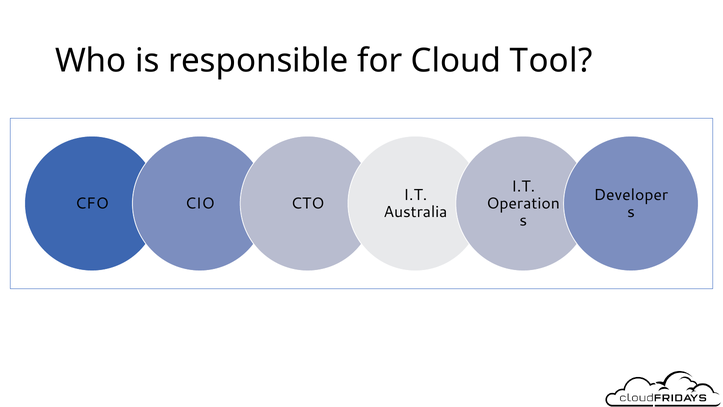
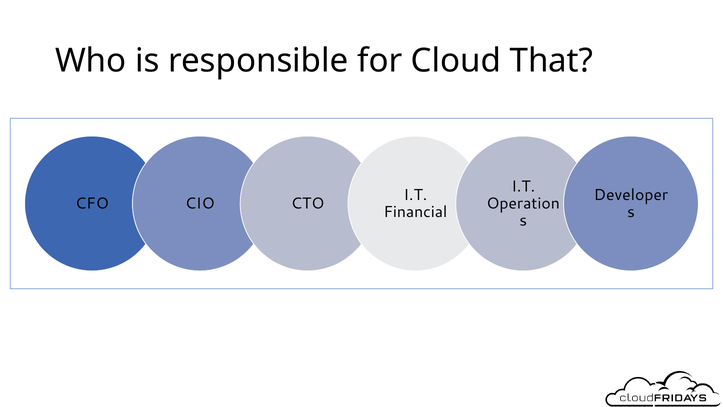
Tool: Tool -> That
Australia: Australia -> Financial
